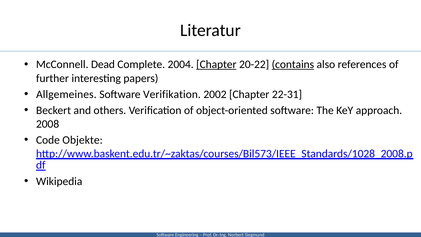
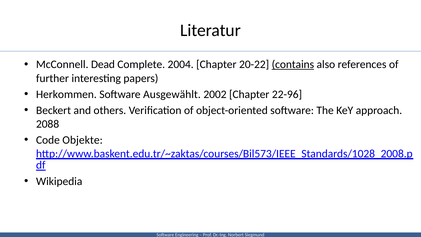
Chapter at (216, 64) underline: present -> none
Allgemeines: Allgemeines -> Herkommen
Verifikation: Verifikation -> Ausgewählt
22-31: 22-31 -> 22-96
2008: 2008 -> 2088
